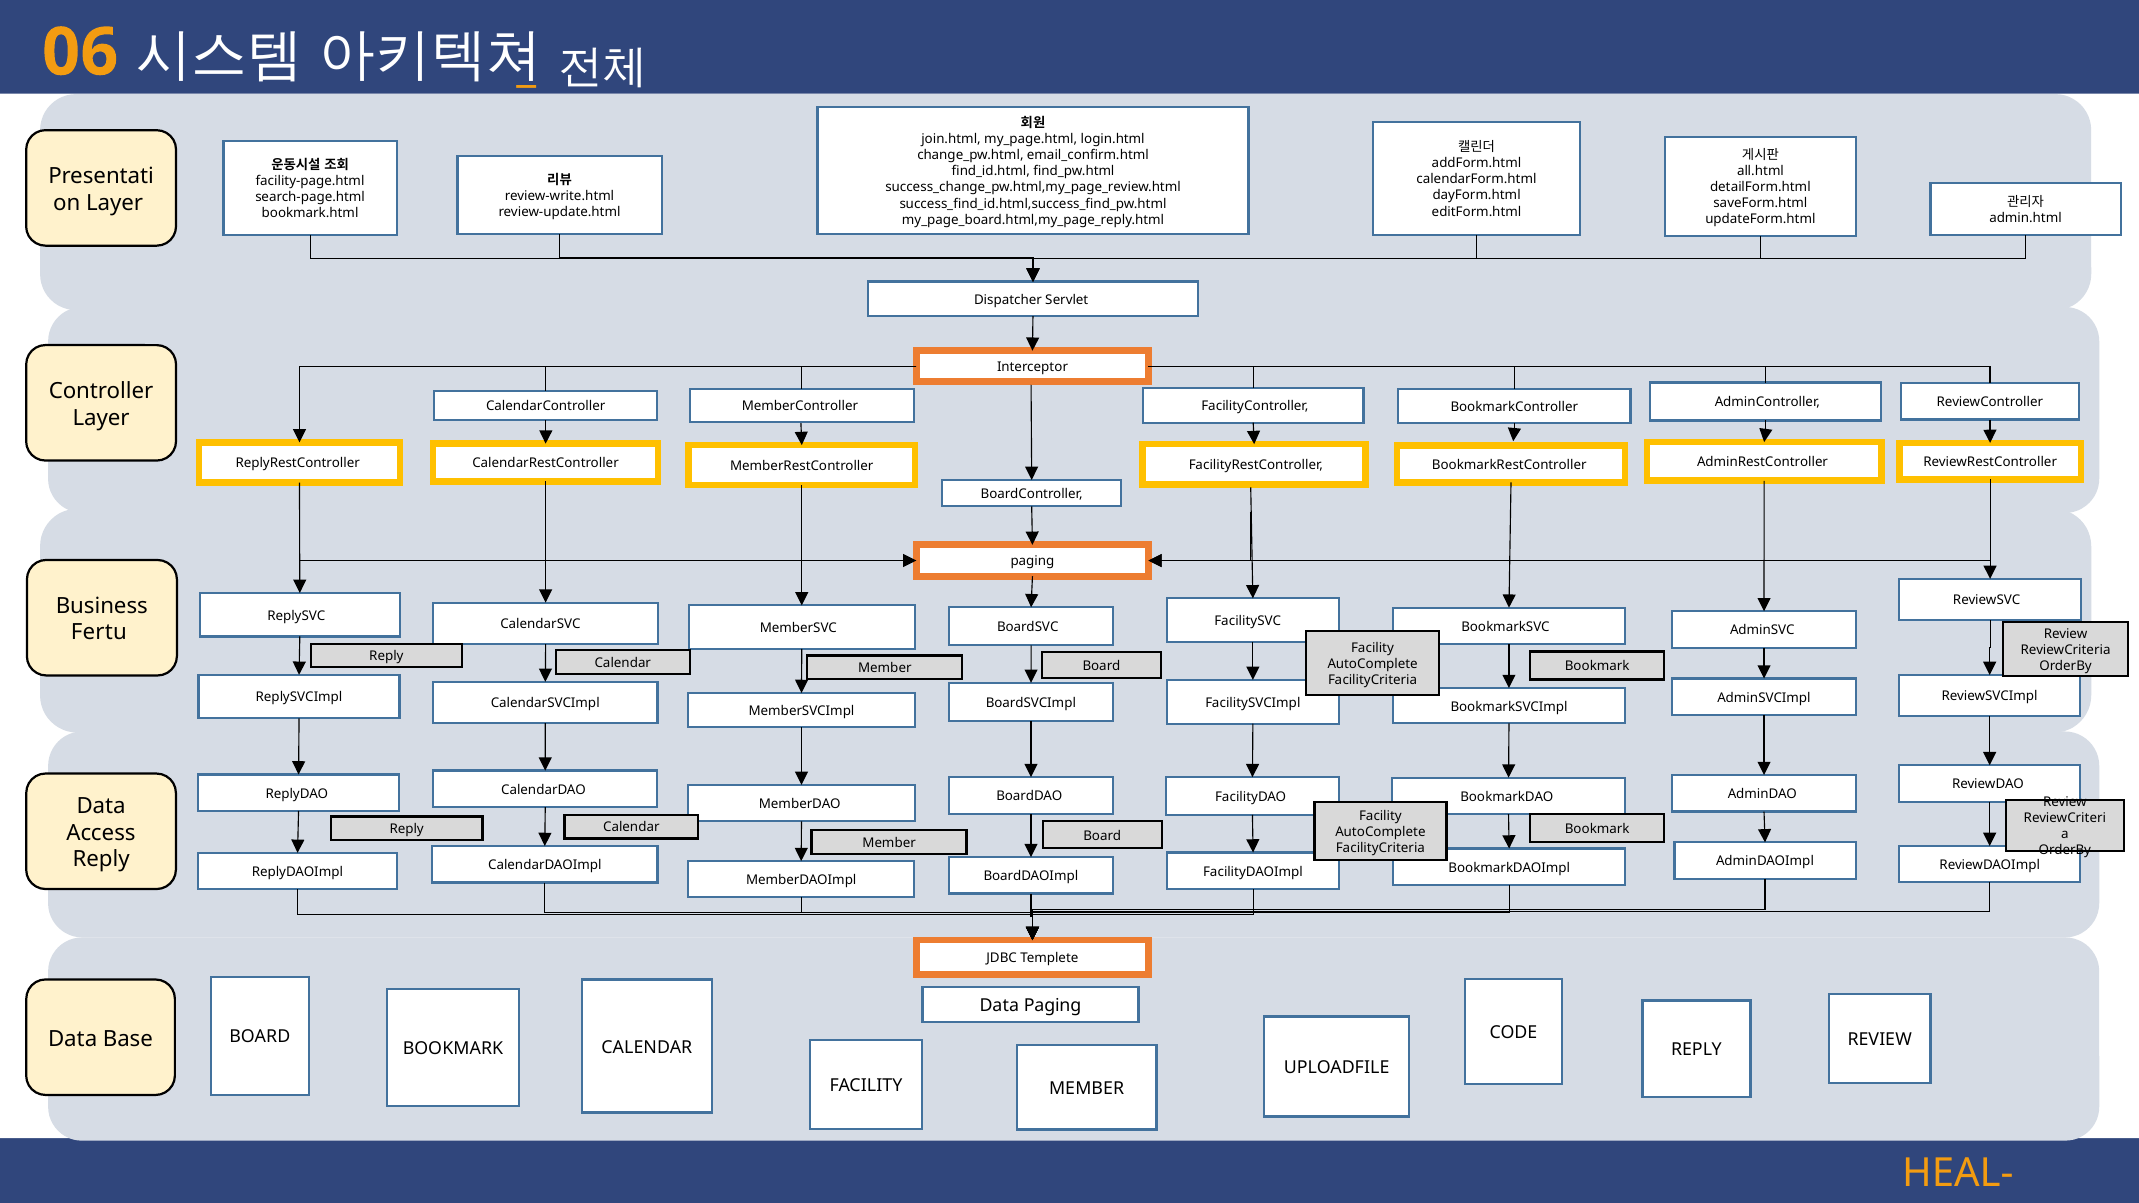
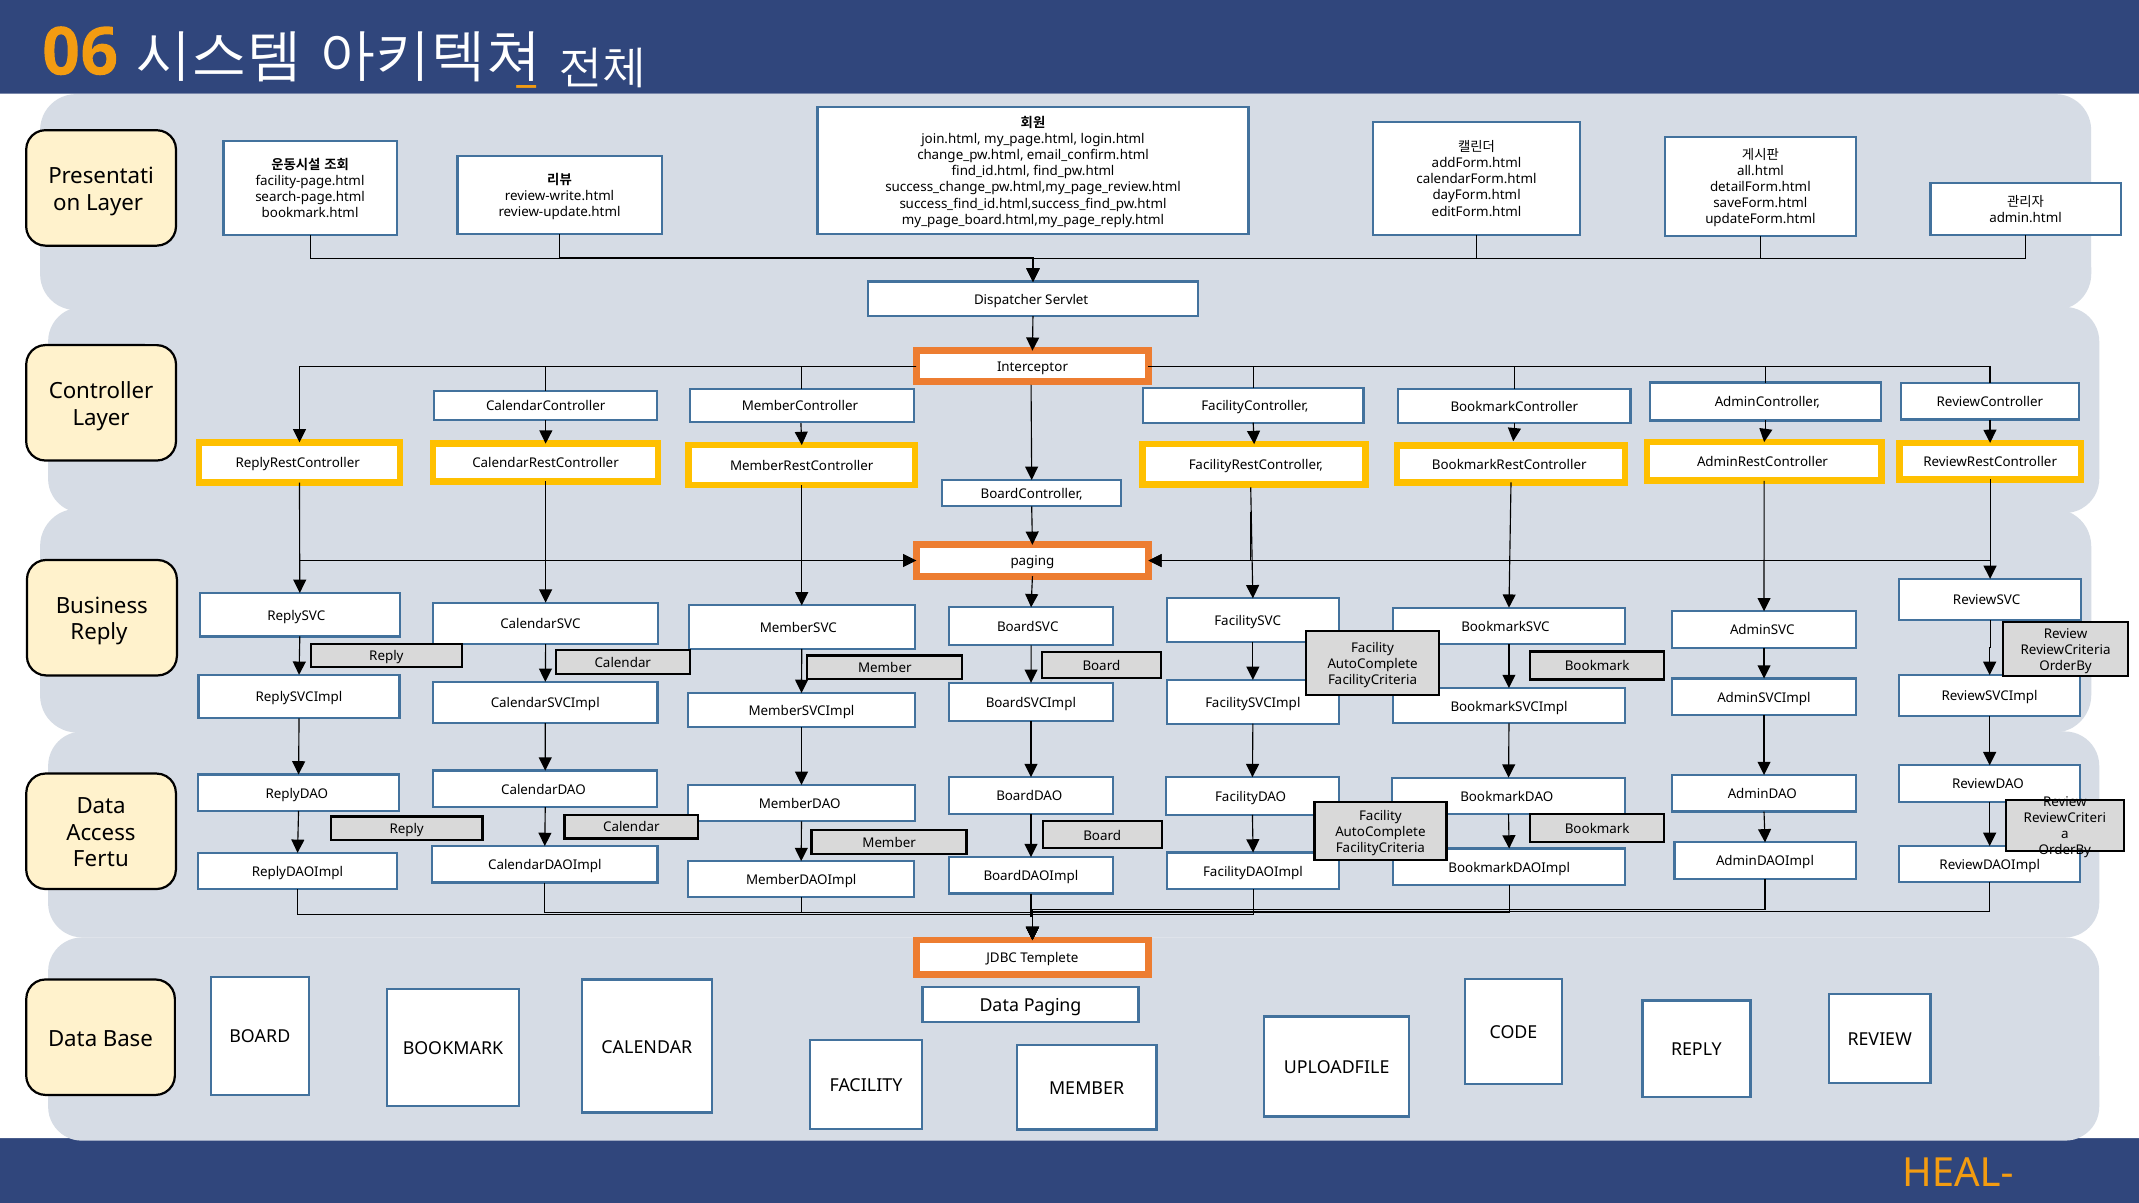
Fertu at (99, 633): Fertu -> Reply
Reply at (101, 860): Reply -> Fertu
